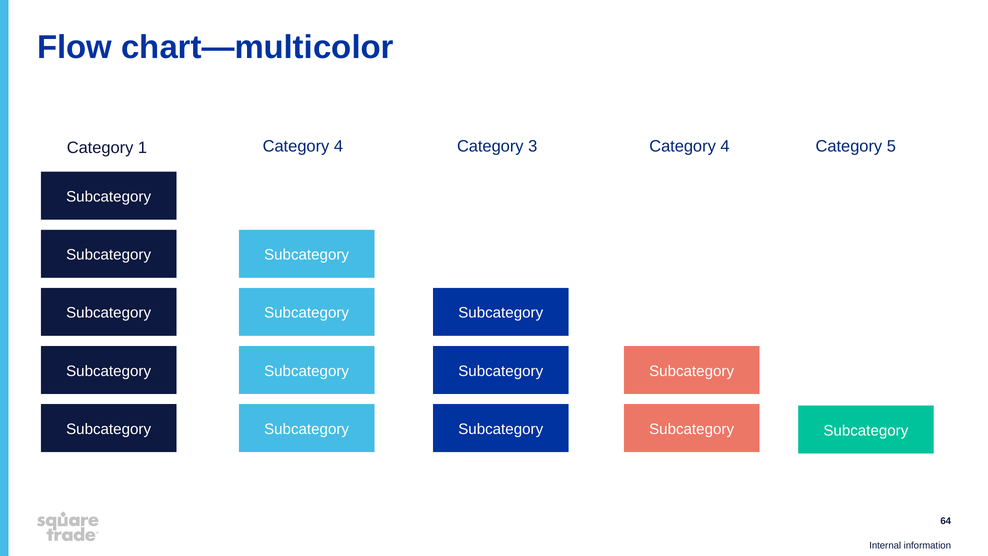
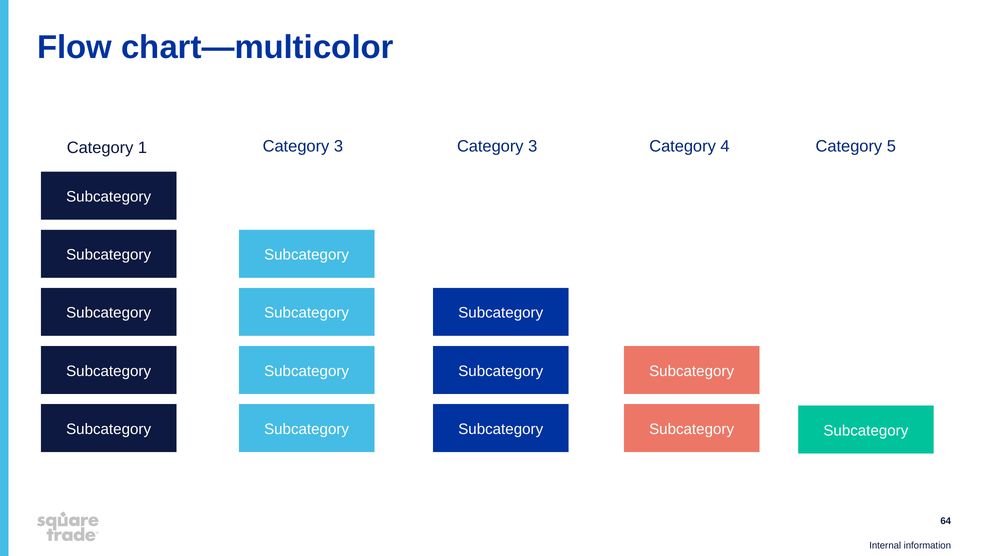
4 at (338, 146): 4 -> 3
